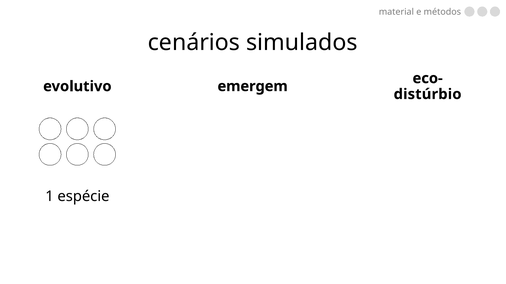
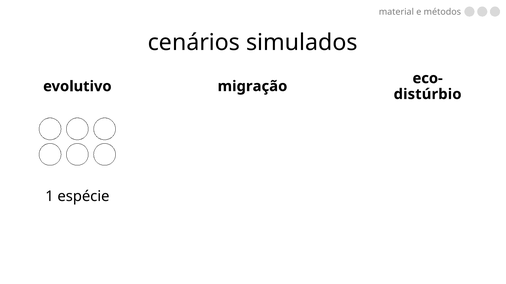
emergem: emergem -> migração
